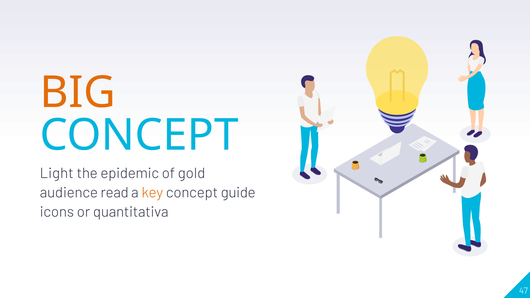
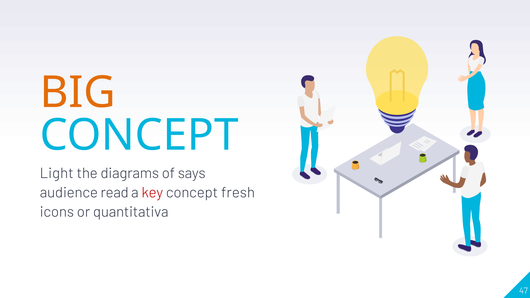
epidemic: epidemic -> diagrams
gold: gold -> says
key colour: orange -> red
guide: guide -> fresh
